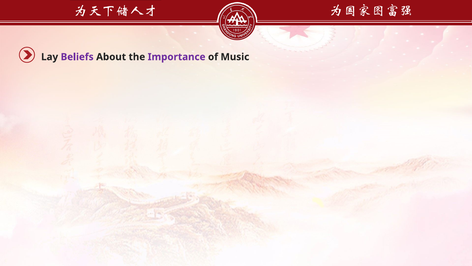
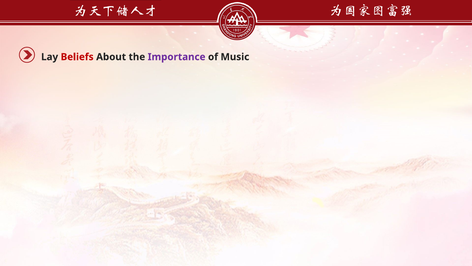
Beliefs colour: purple -> red
